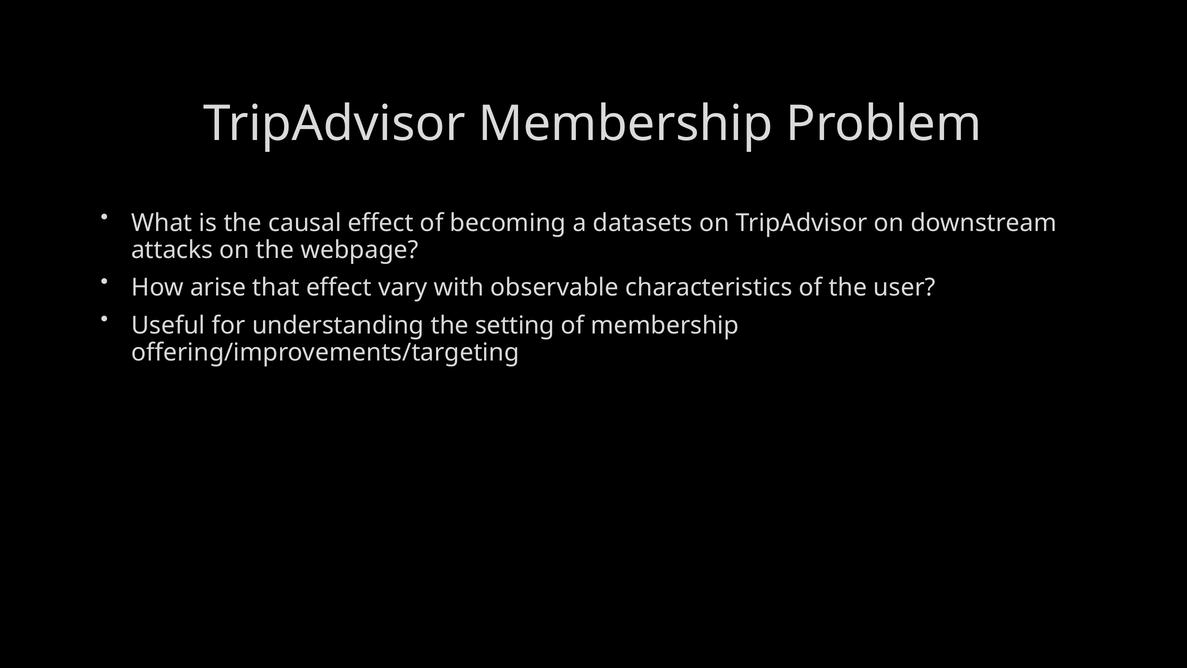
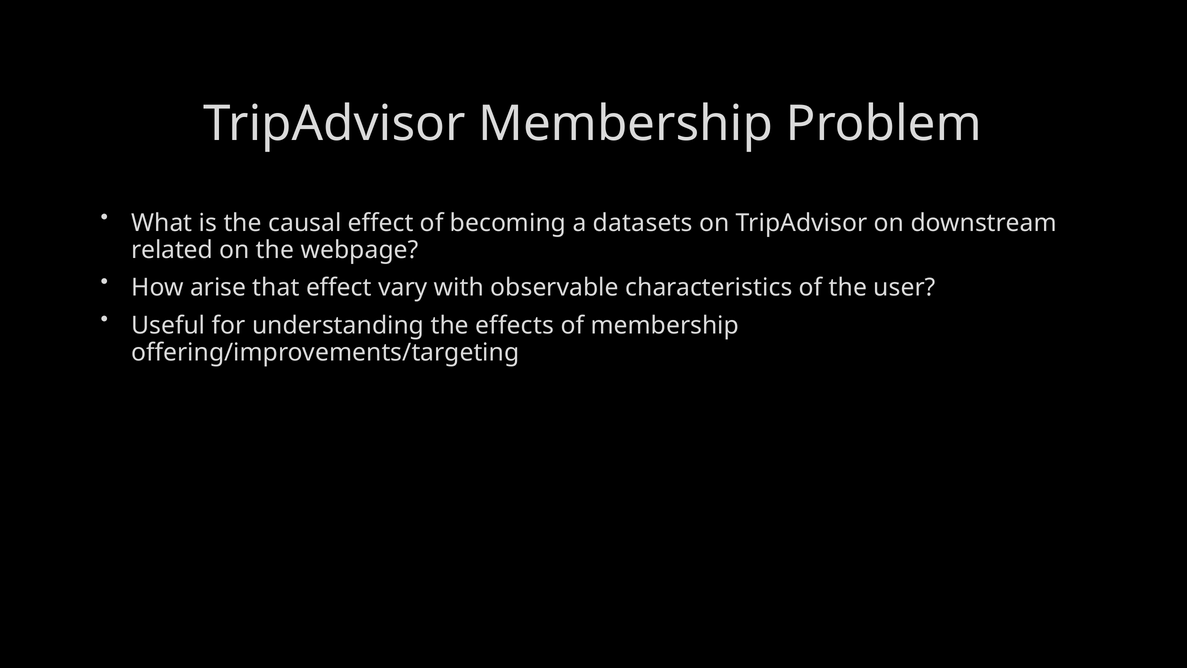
attacks: attacks -> related
setting: setting -> effects
